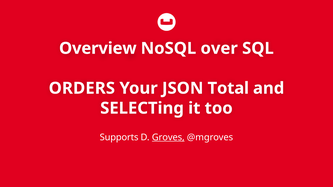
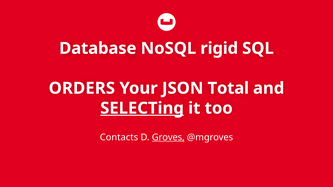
Overview: Overview -> Database
over: over -> rigid
SELECTing underline: none -> present
Supports: Supports -> Contacts
